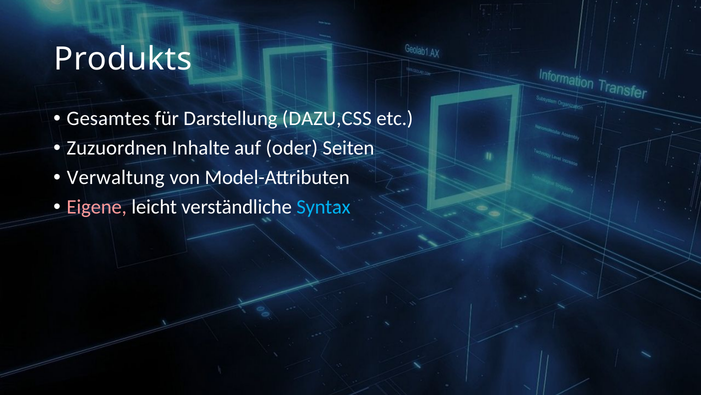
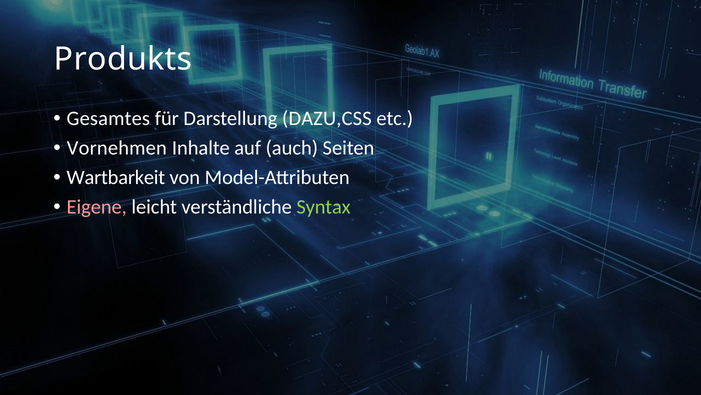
Zuzuordnen: Zuzuordnen -> Vornehmen
oder: oder -> auch
Verwaltung: Verwaltung -> Wartbarkeit
Syntax colour: light blue -> light green
